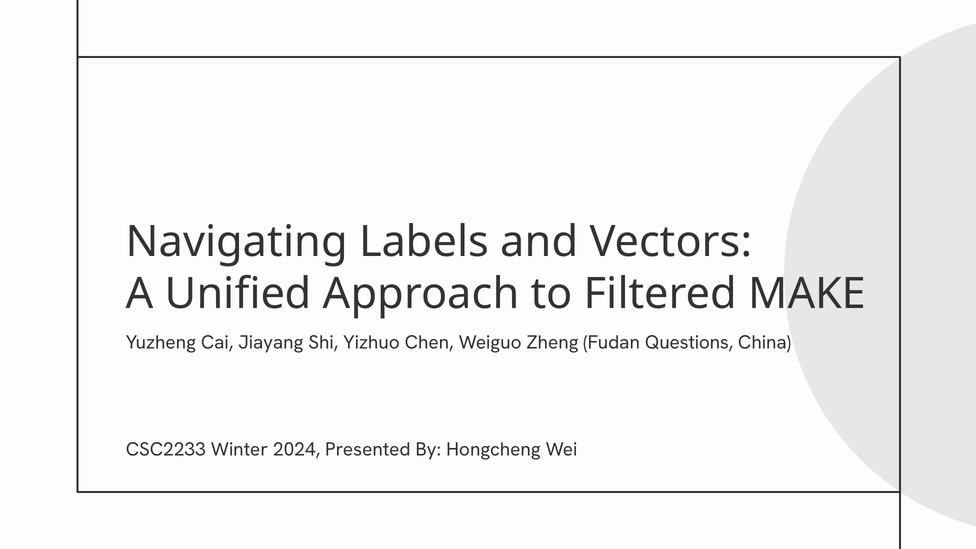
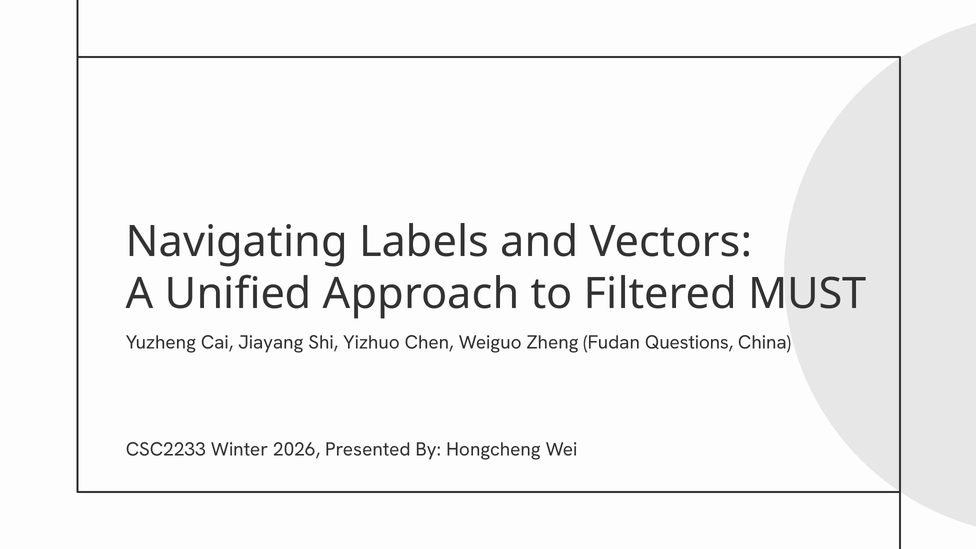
MAKE: MAKE -> MUST
2024: 2024 -> 2026
